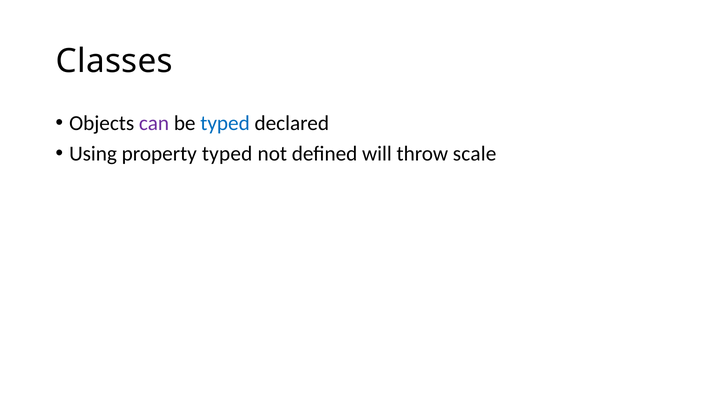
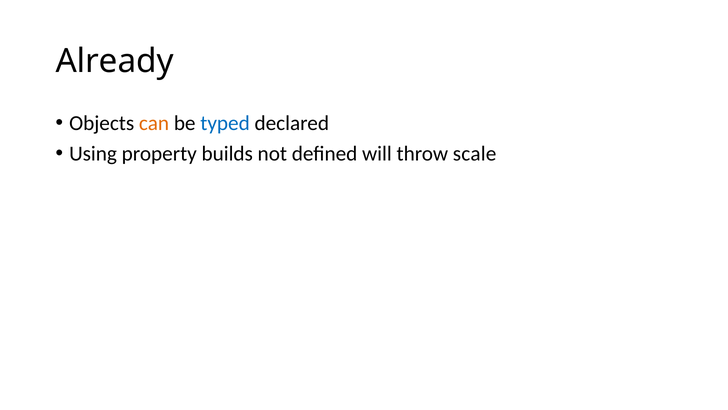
Classes: Classes -> Already
can colour: purple -> orange
property typed: typed -> builds
